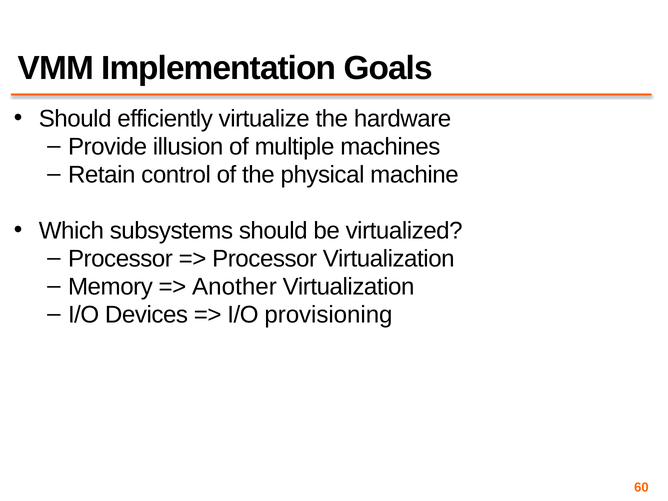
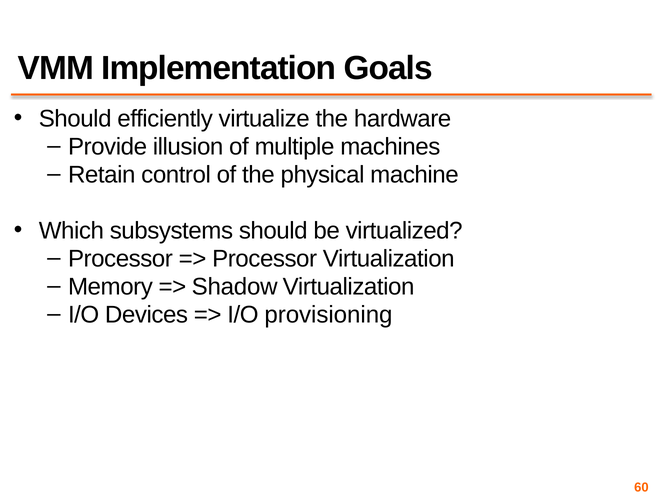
Another: Another -> Shadow
